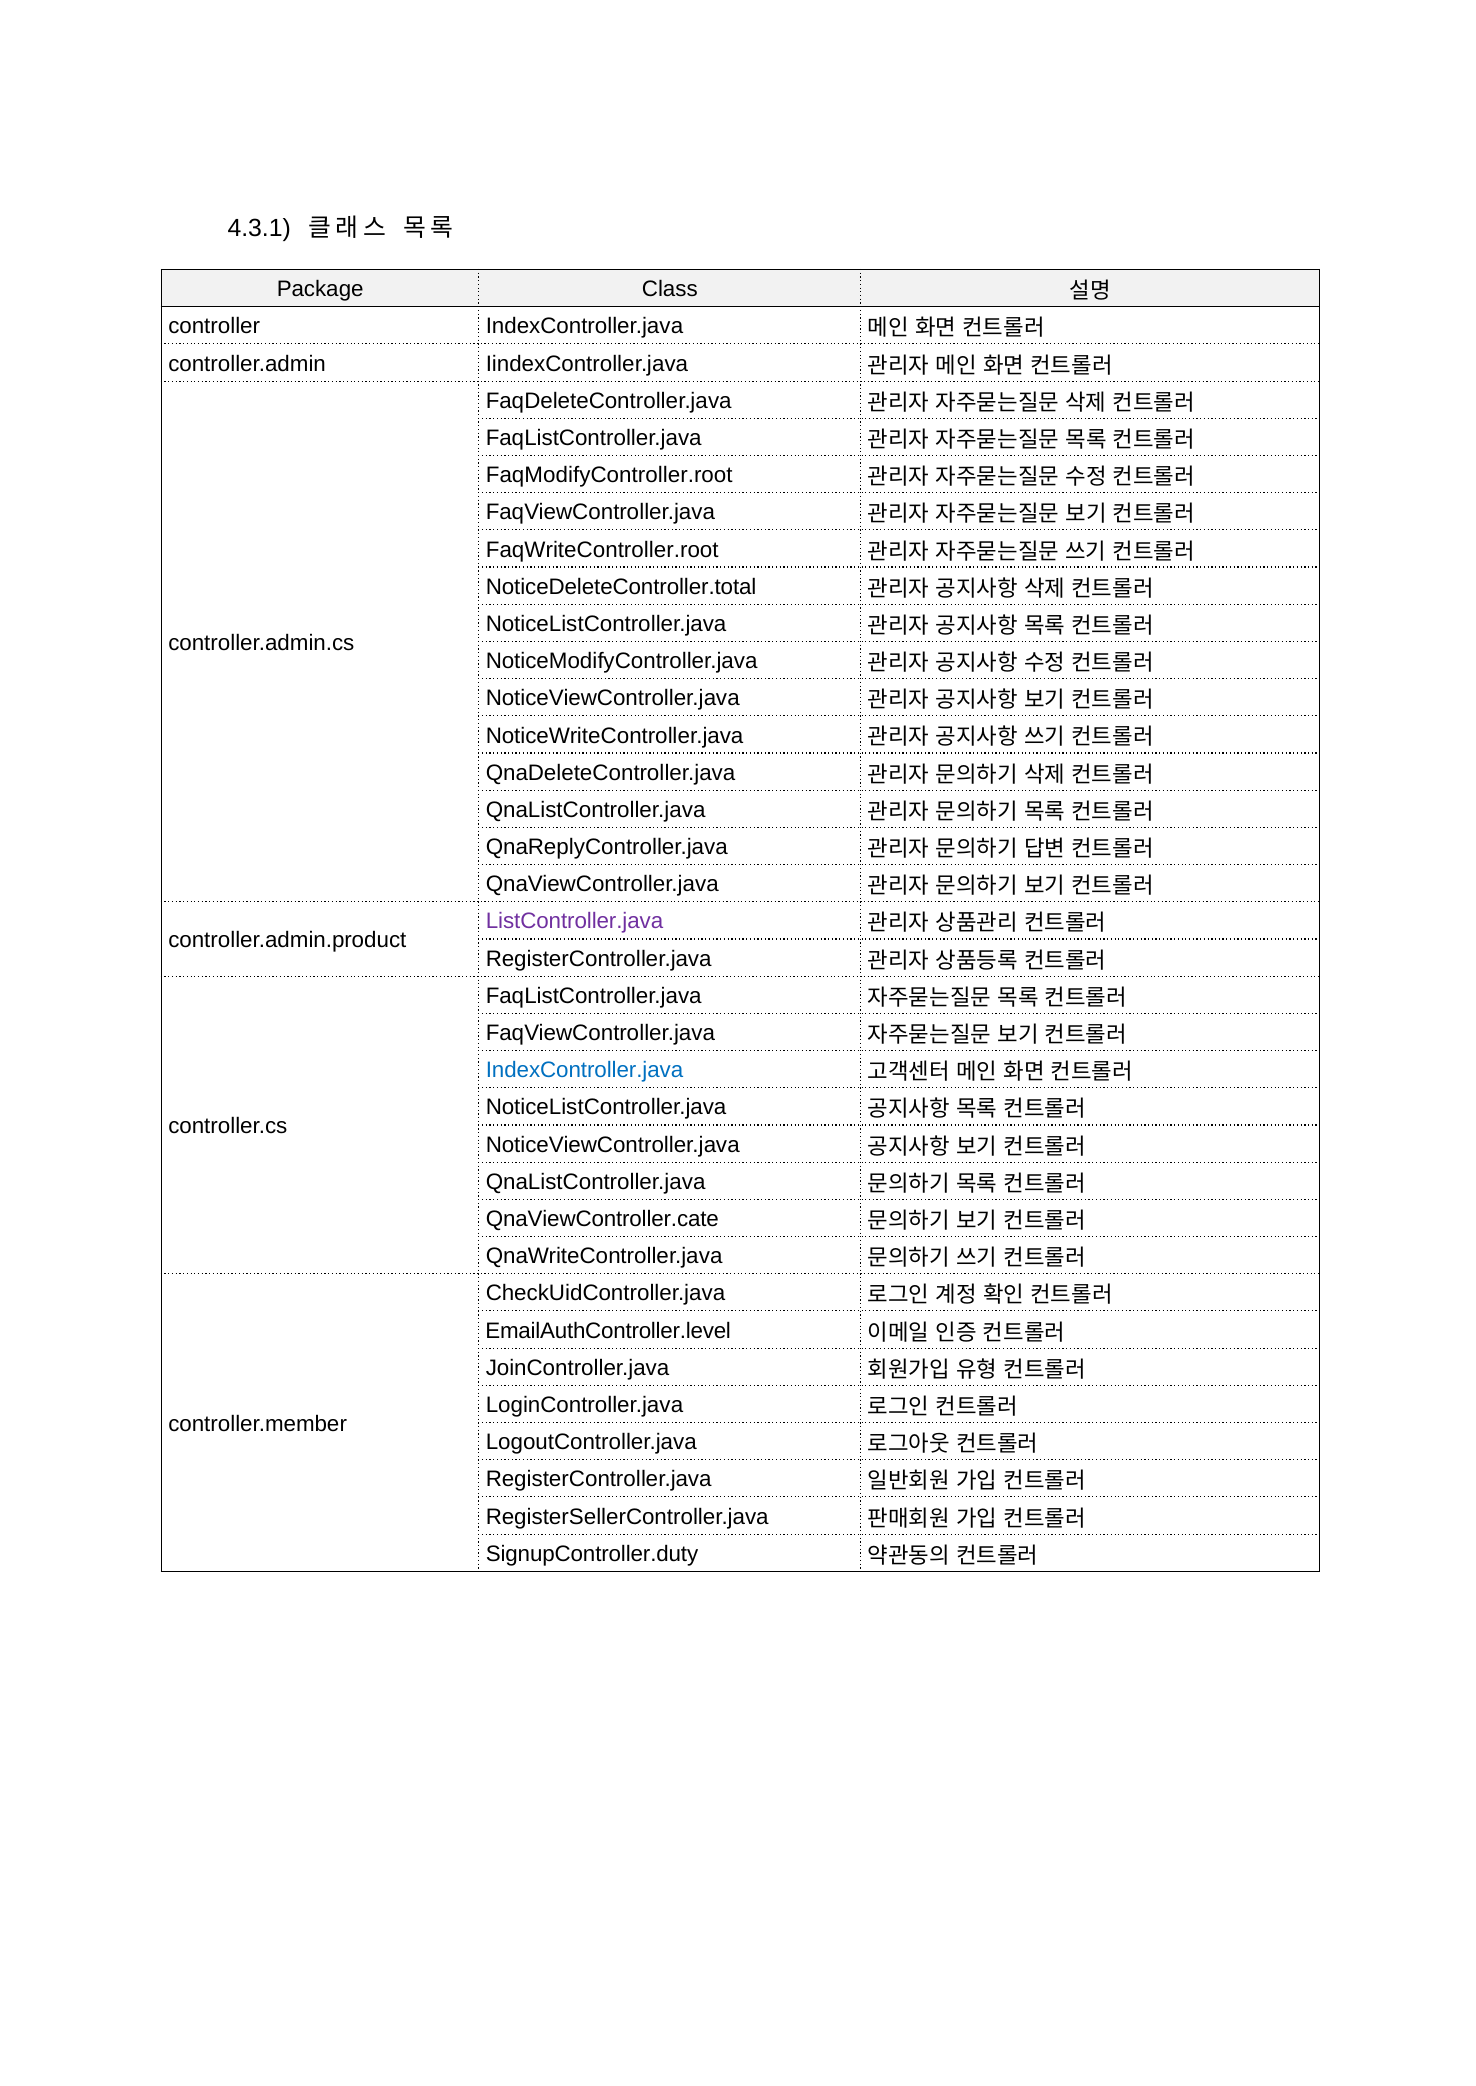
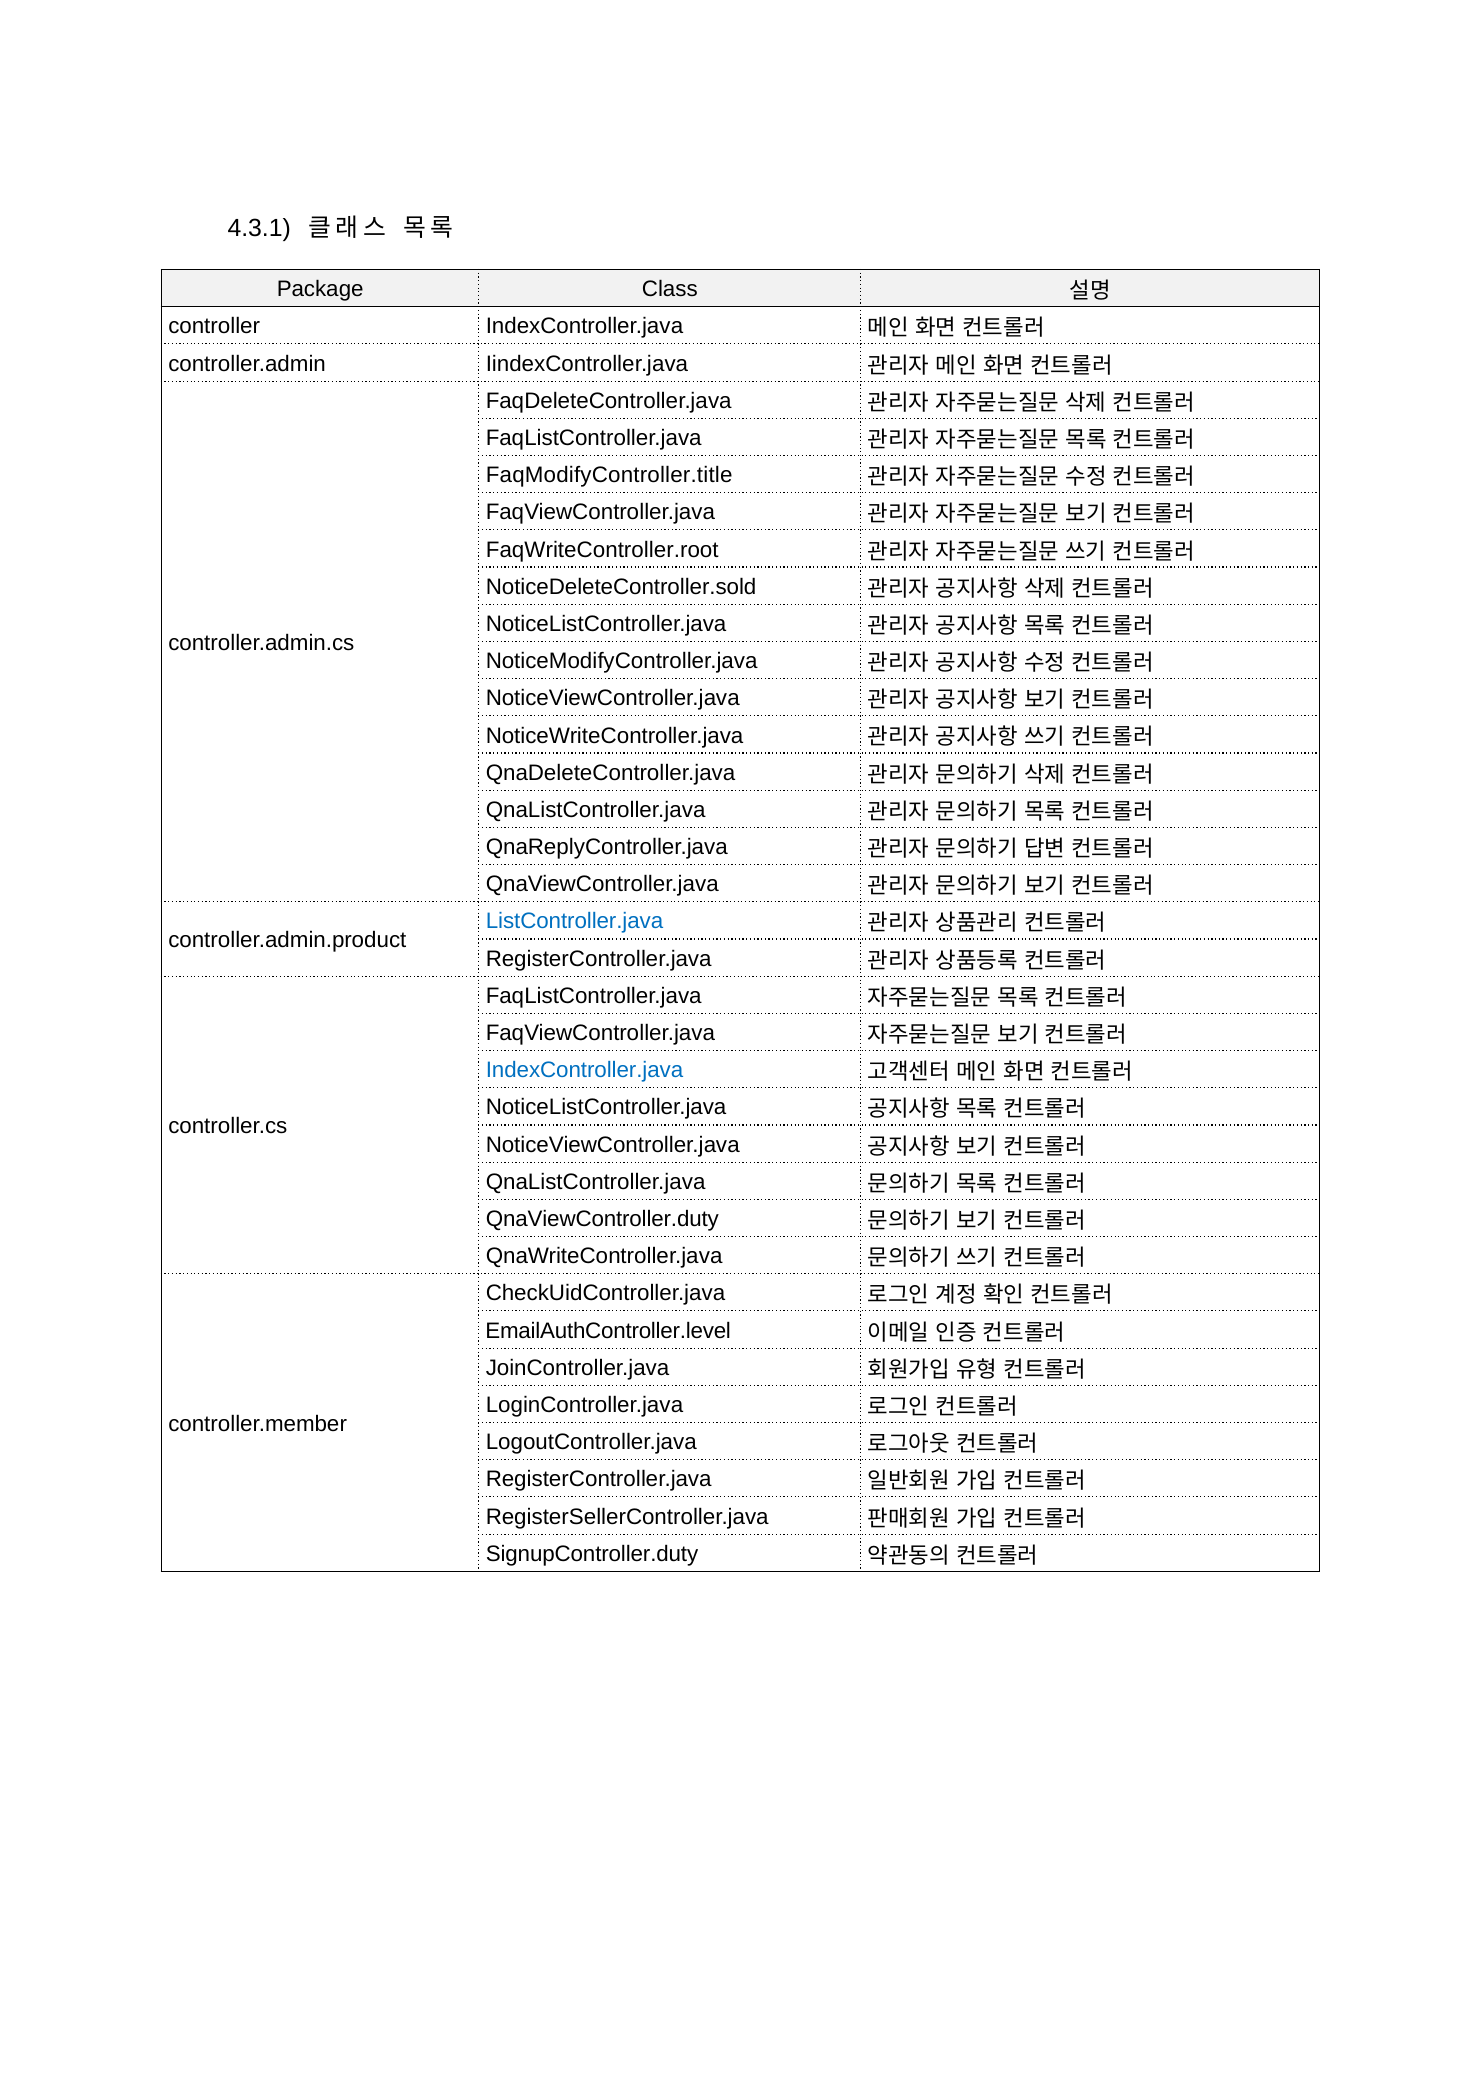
FaqModifyController.root: FaqModifyController.root -> FaqModifyController.title
NoticeDeleteController.total: NoticeDeleteController.total -> NoticeDeleteController.sold
ListController.java colour: purple -> blue
QnaViewController.cate: QnaViewController.cate -> QnaViewController.duty
